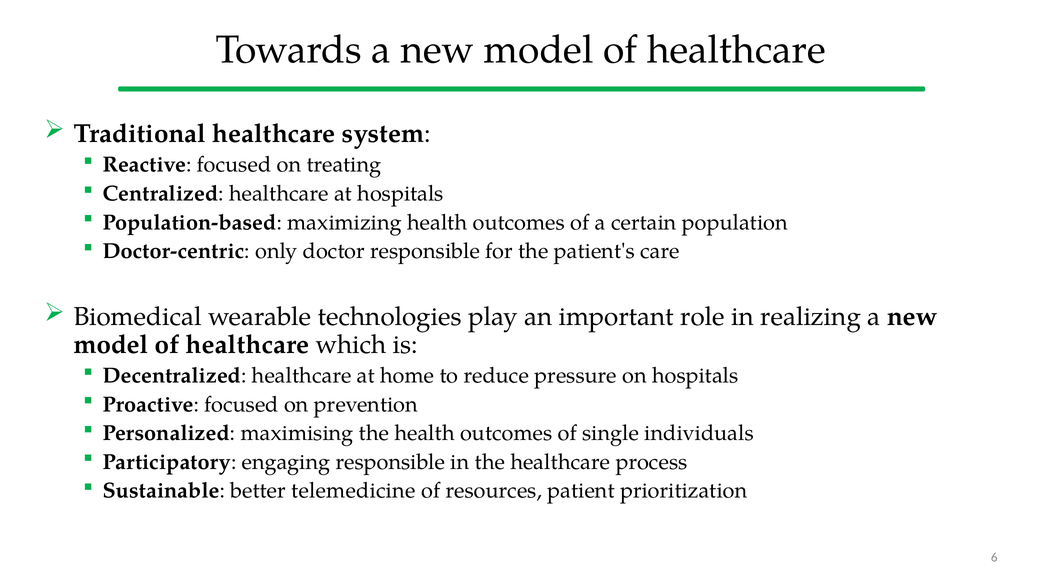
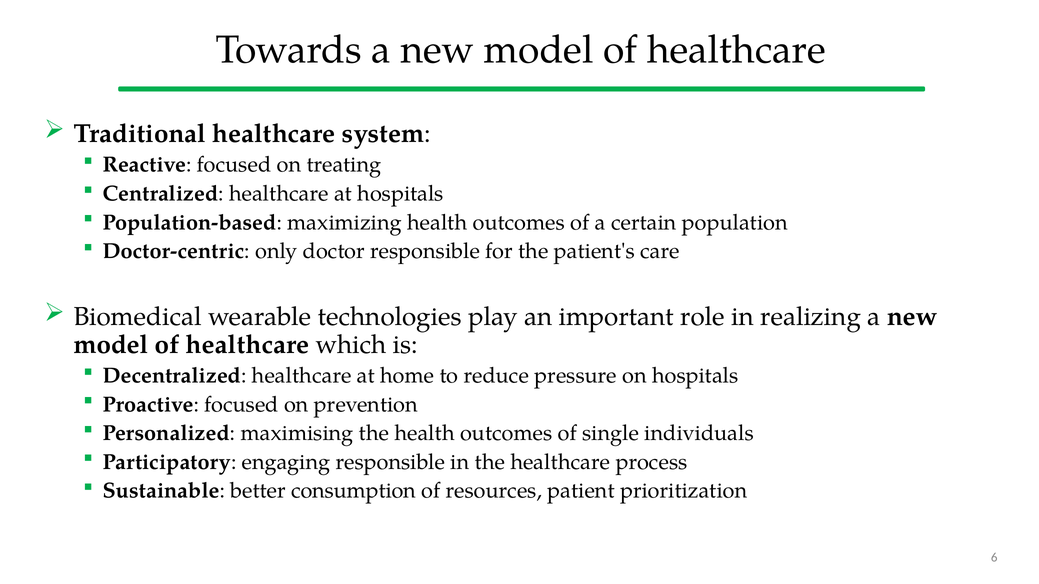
telemedicine: telemedicine -> consumption
